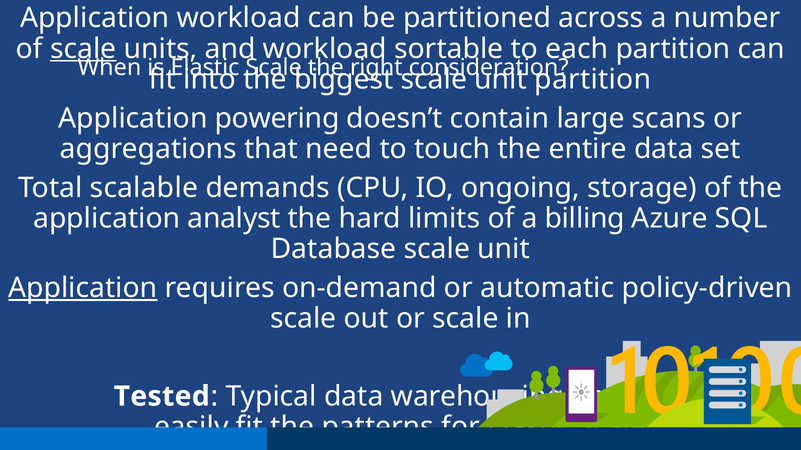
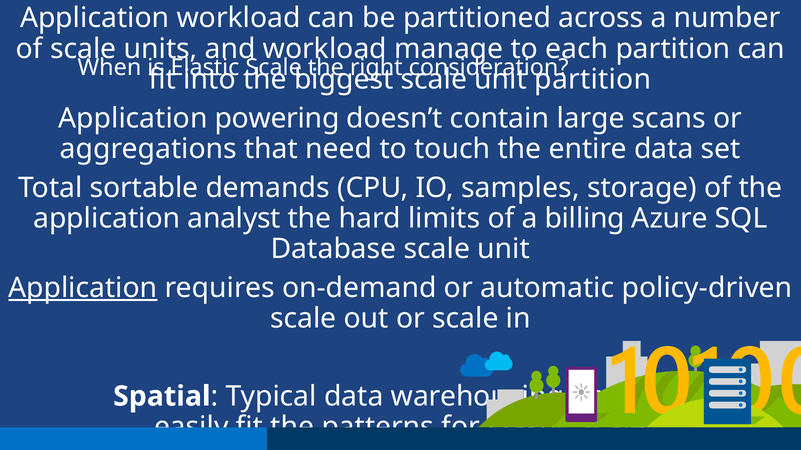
scale at (83, 49) underline: present -> none
sortable: sortable -> manage
scalable: scalable -> sortable
ongoing: ongoing -> samples
Tested: Tested -> Spatial
